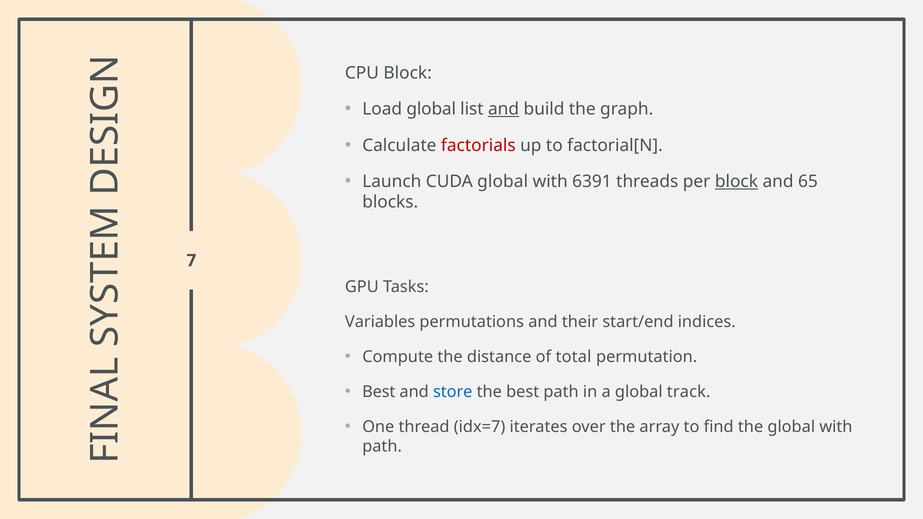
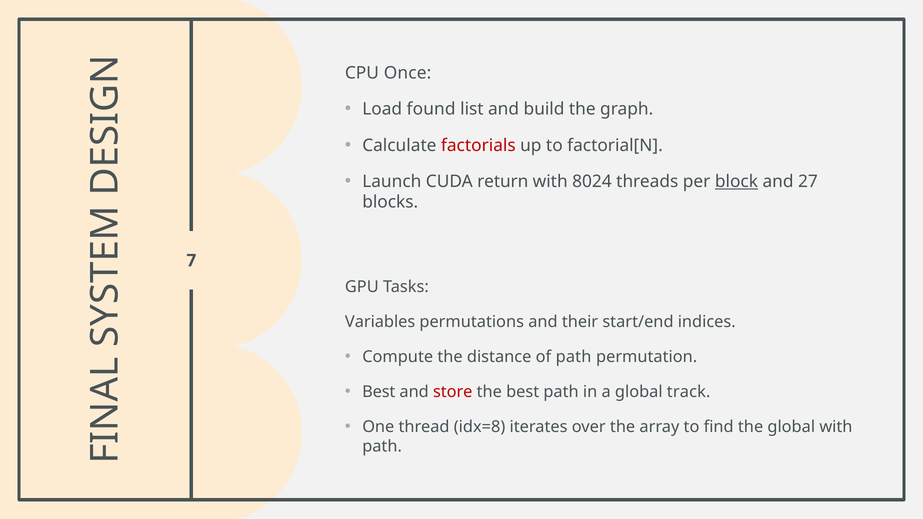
CPU Block: Block -> Once
Load global: global -> found
and at (504, 109) underline: present -> none
CUDA global: global -> return
6391: 6391 -> 8024
65: 65 -> 27
of total: total -> path
store colour: blue -> red
idx=7: idx=7 -> idx=8
